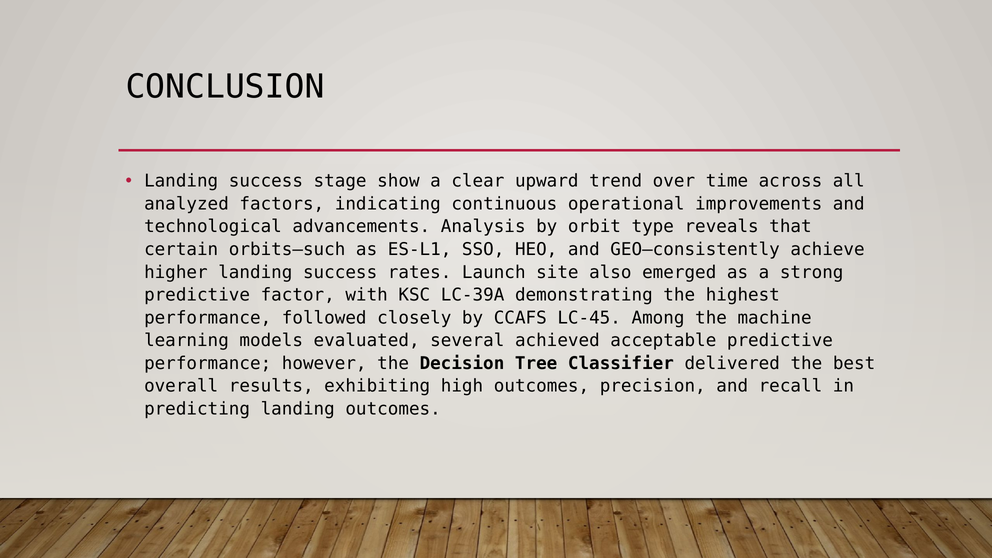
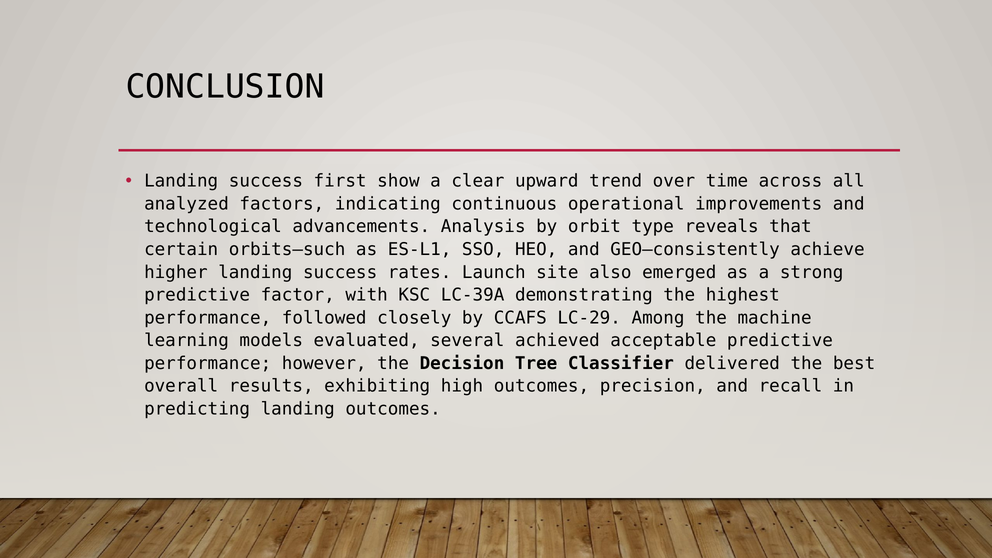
stage: stage -> first
LC-45: LC-45 -> LC-29
